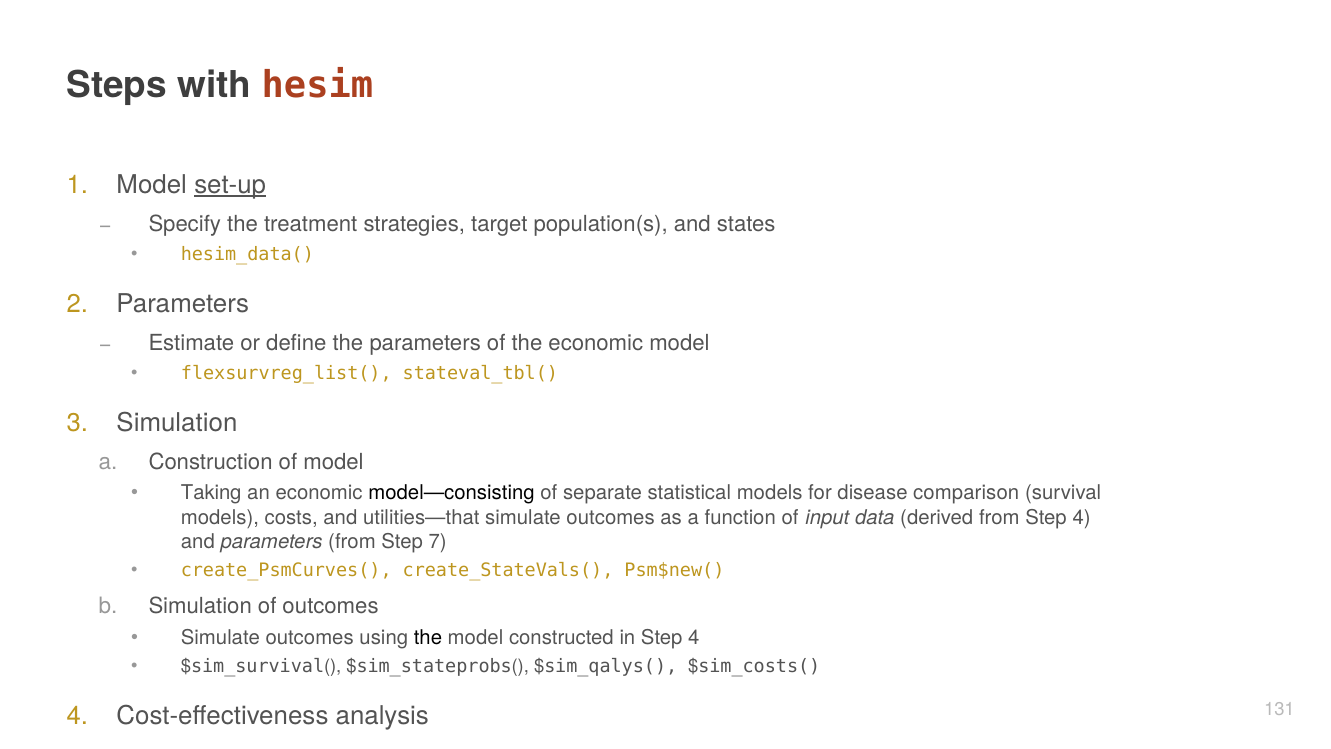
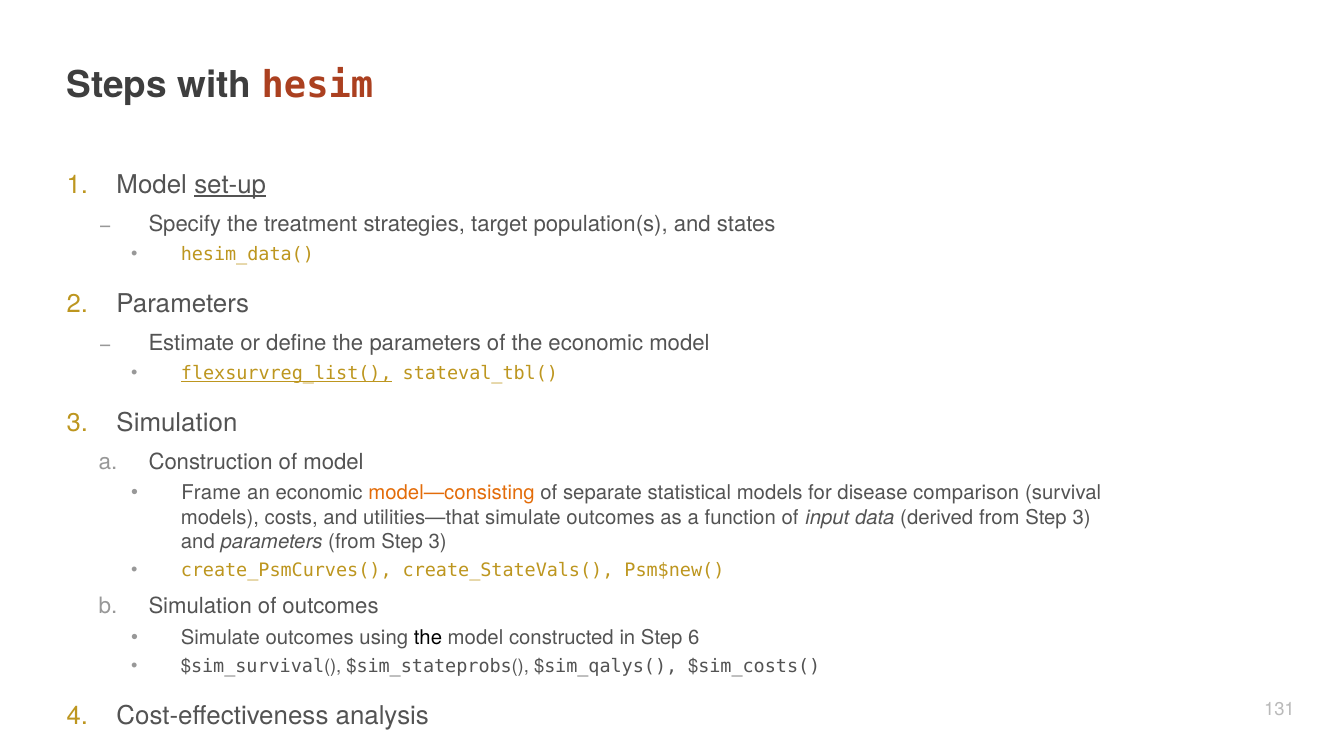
flexsurvreg_list( underline: none -> present
Taking: Taking -> Frame
model—consisting colour: black -> orange
derived from Step 4: 4 -> 3
parameters from Step 7: 7 -> 3
in Step 4: 4 -> 6
